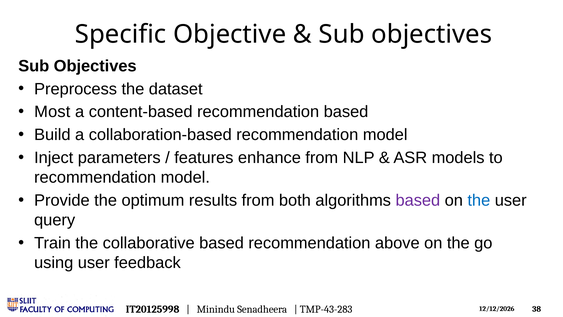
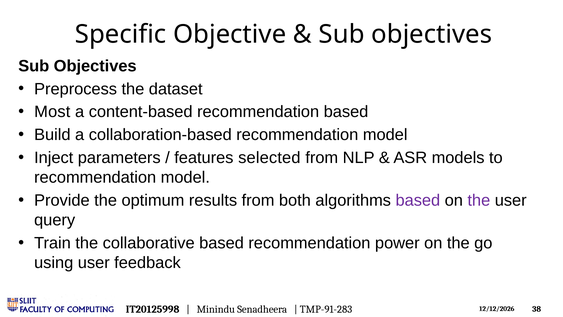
enhance: enhance -> selected
the at (479, 200) colour: blue -> purple
above: above -> power
TMP-43-283: TMP-43-283 -> TMP-91-283
